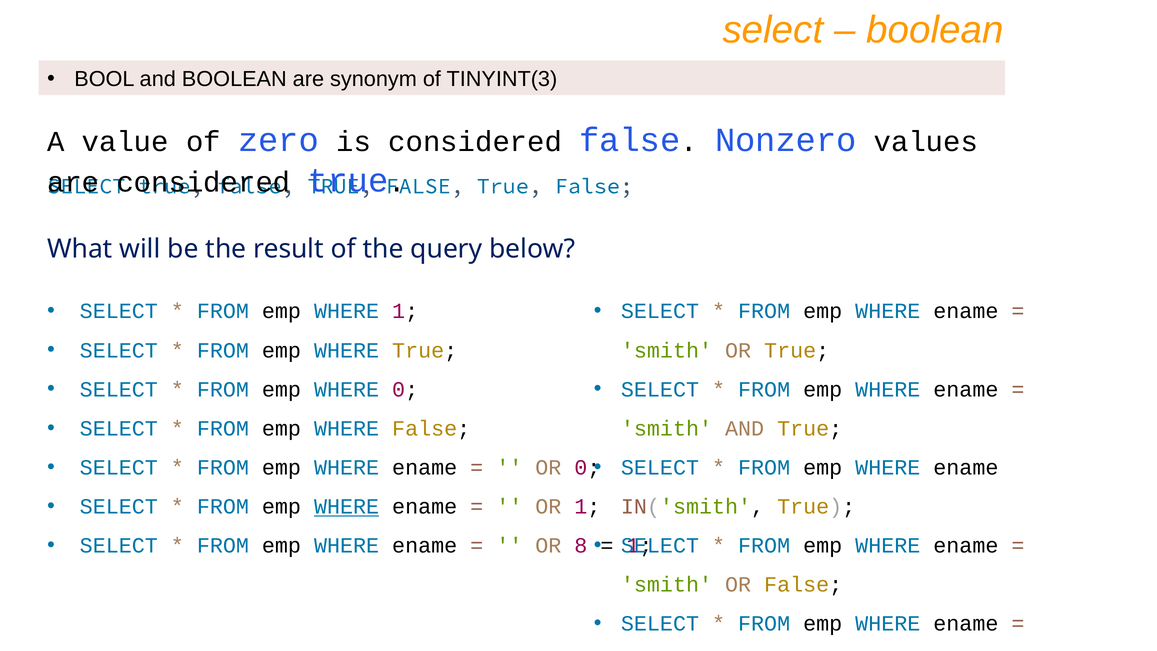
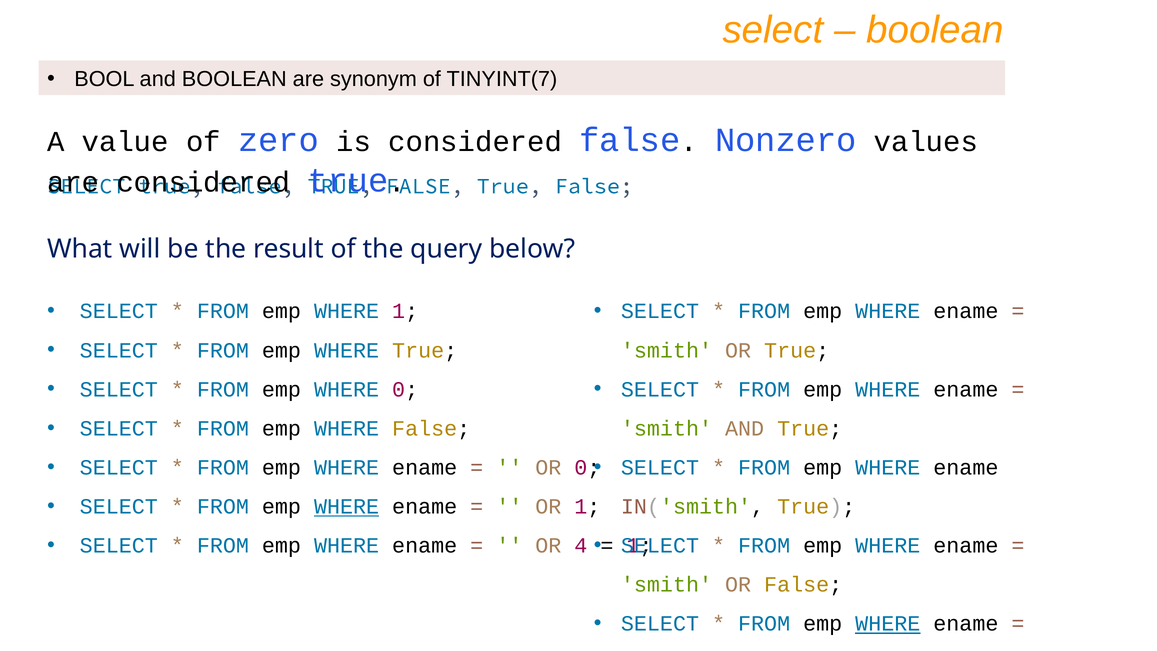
TINYINT(3: TINYINT(3 -> TINYINT(7
8: 8 -> 4
WHERE at (888, 624) underline: none -> present
